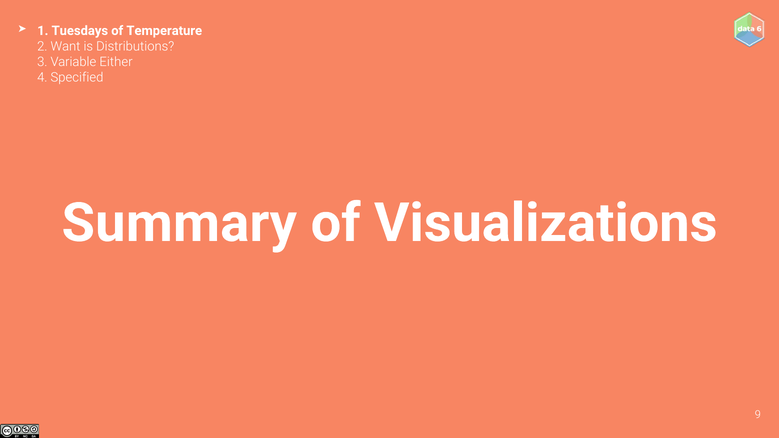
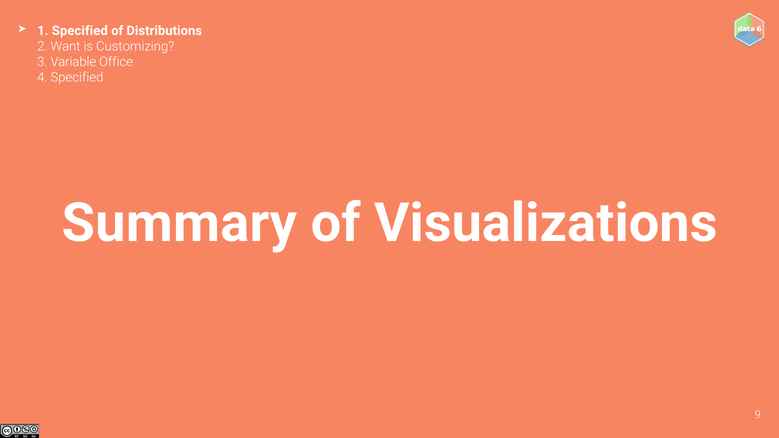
1 Tuesdays: Tuesdays -> Specified
Temperature: Temperature -> Distributions
Distributions: Distributions -> Customizing
Either: Either -> Office
